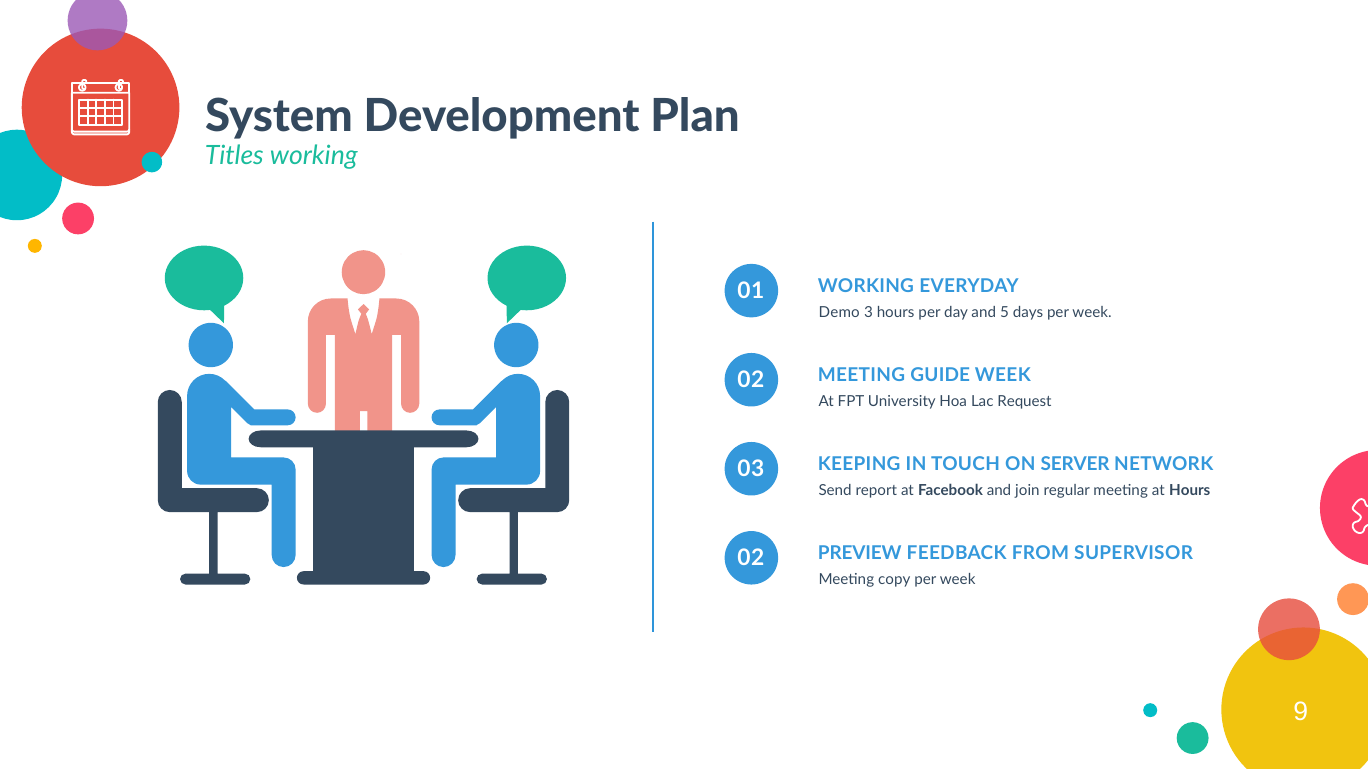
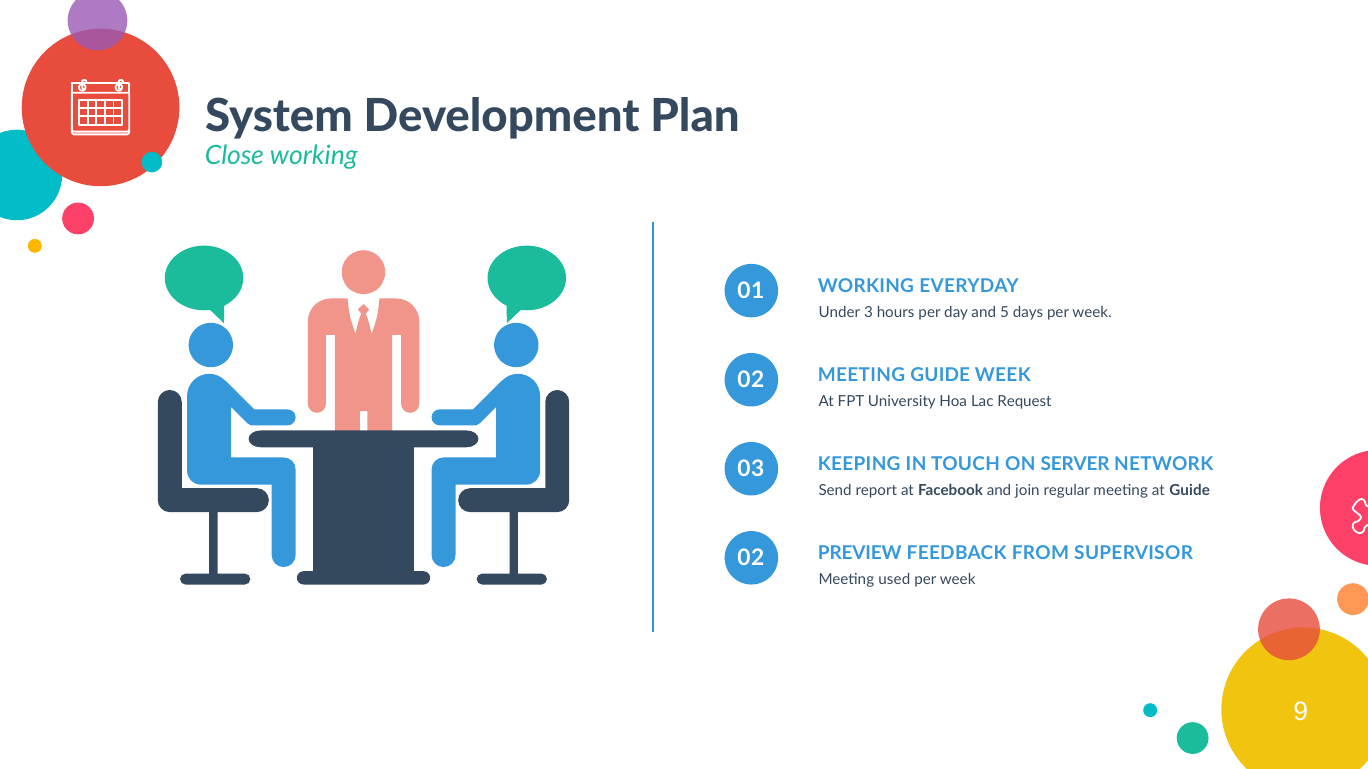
Titles: Titles -> Close
Demo: Demo -> Under
at Hours: Hours -> Guide
copy: copy -> used
